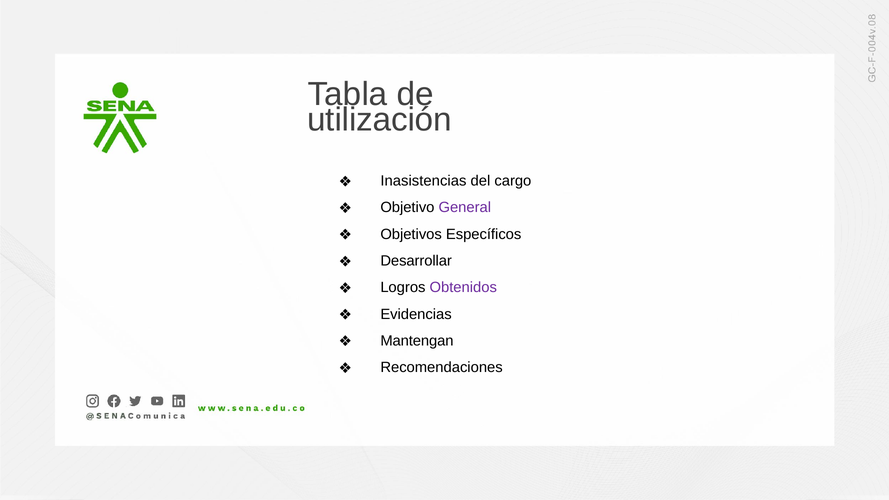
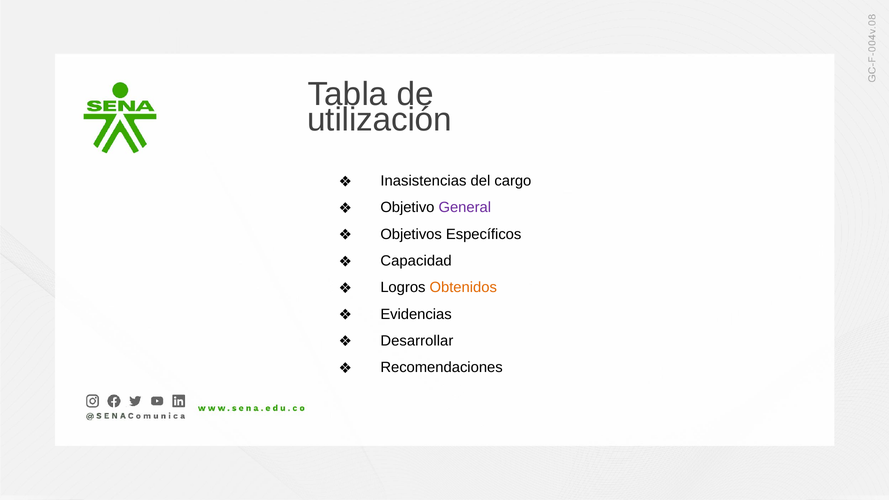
Desarrollar: Desarrollar -> Capacidad
Obtenidos colour: purple -> orange
Mantengan: Mantengan -> Desarrollar
